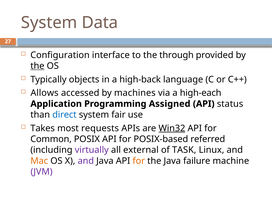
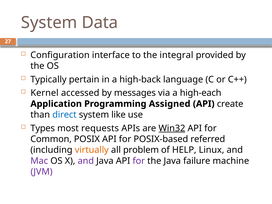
through: through -> integral
the at (37, 66) underline: present -> none
objects: objects -> pertain
Allows: Allows -> Kernel
machines: machines -> messages
status: status -> create
fair: fair -> like
Takes: Takes -> Types
virtually colour: purple -> orange
external: external -> problem
TASK: TASK -> HELP
Mac colour: orange -> purple
for at (139, 161) colour: orange -> purple
